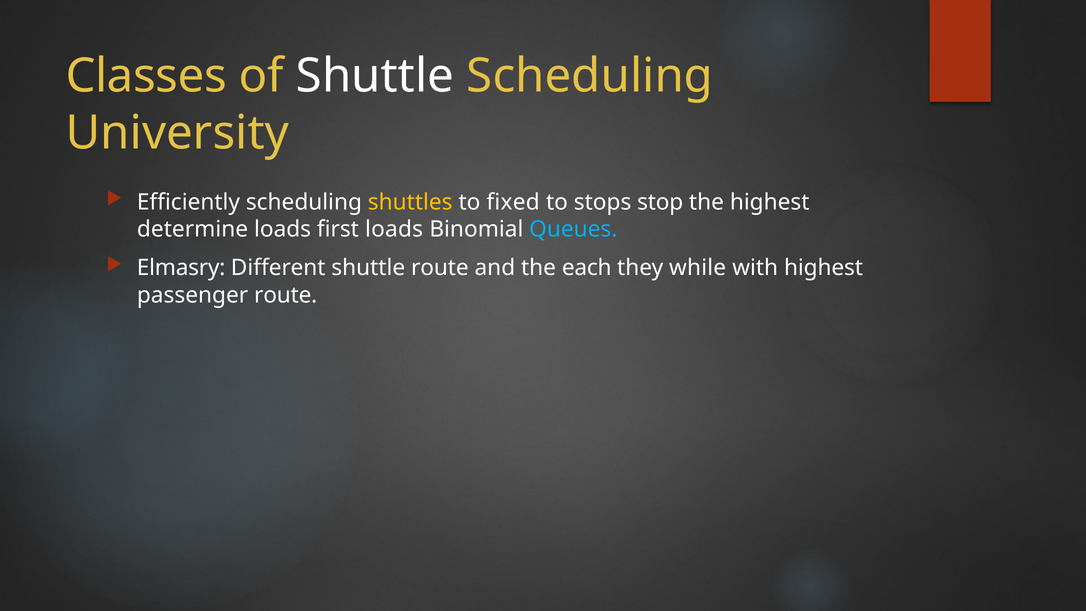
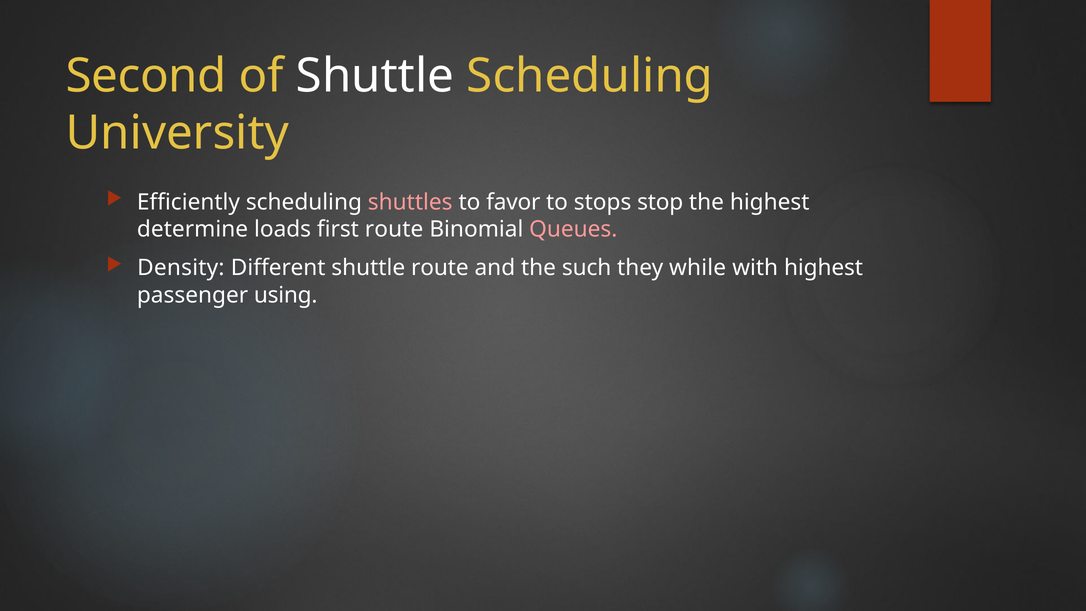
Classes: Classes -> Second
shuttles colour: yellow -> pink
fixed: fixed -> favor
first loads: loads -> route
Queues colour: light blue -> pink
Elmasry: Elmasry -> Density
each: each -> such
passenger route: route -> using
